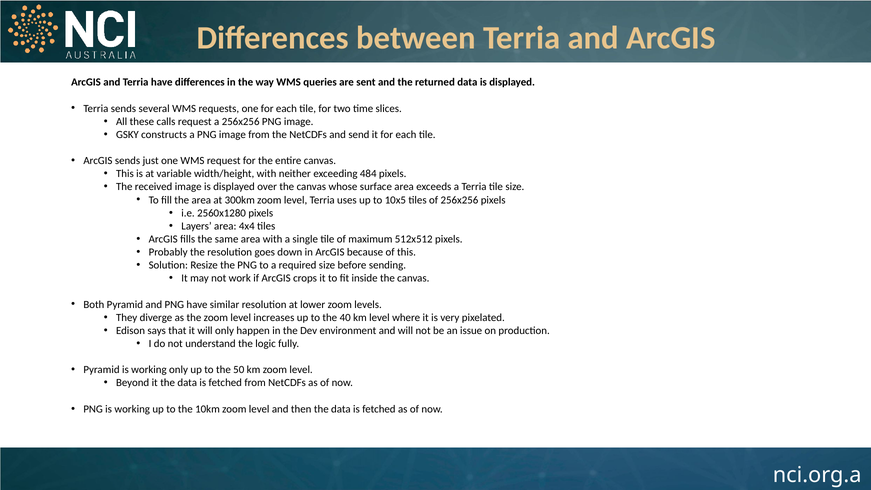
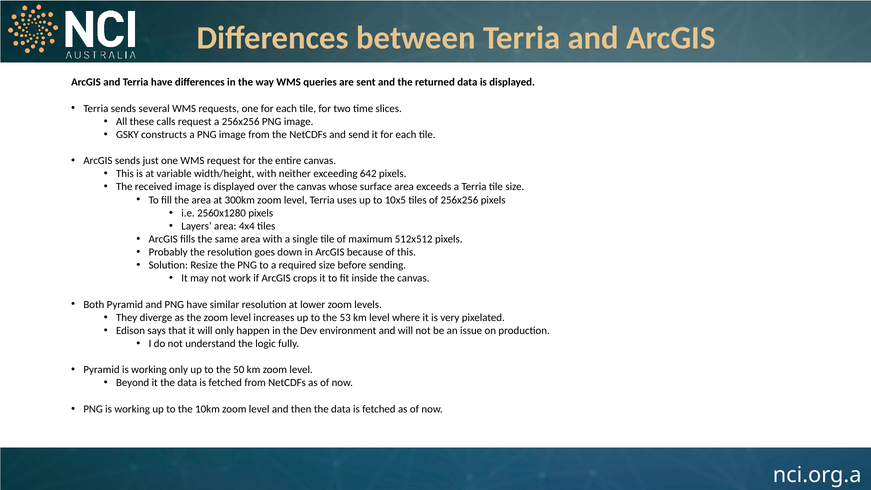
484: 484 -> 642
40: 40 -> 53
